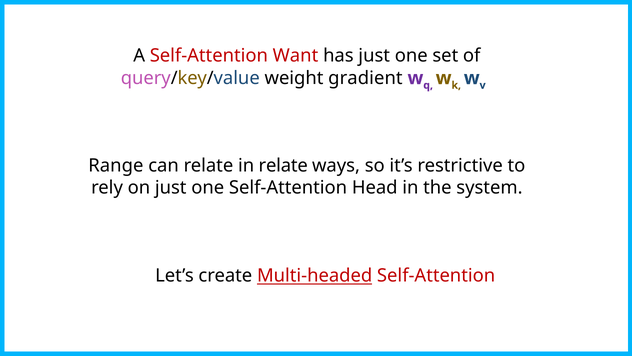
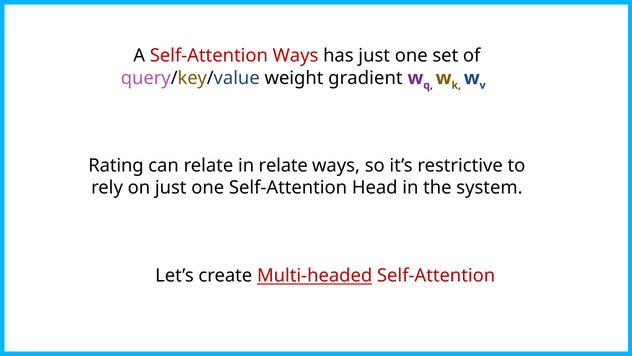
Self-Attention Want: Want -> Ways
Range: Range -> Rating
